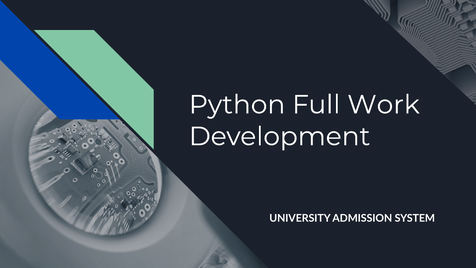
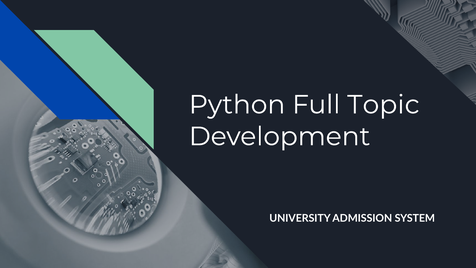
Work: Work -> Topic
